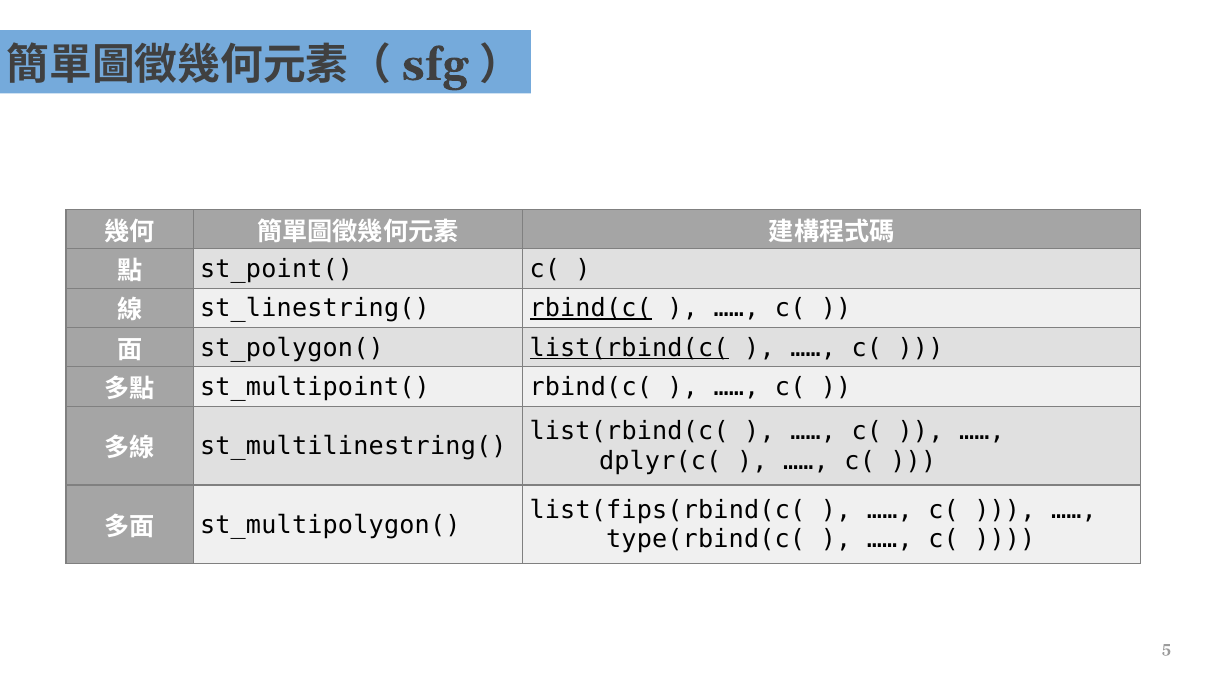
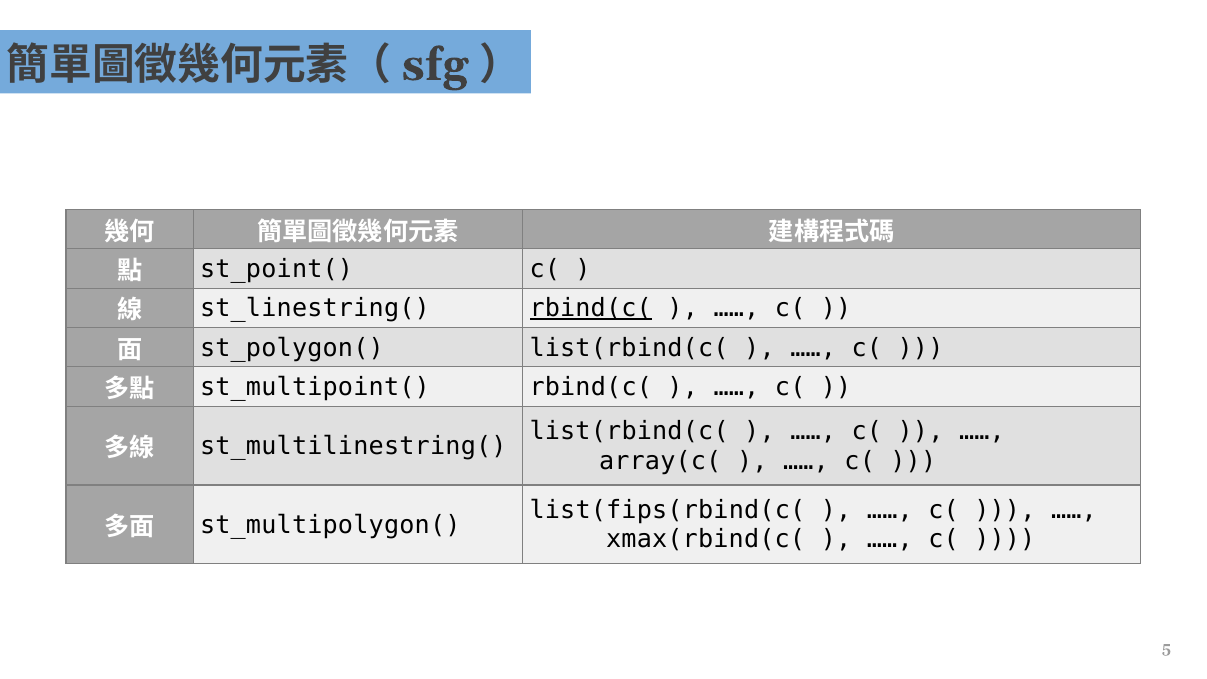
list(rbind(c( at (629, 348) underline: present -> none
dplyr(c(: dplyr(c( -> array(c(
type(rbind(c(: type(rbind(c( -> xmax(rbind(c(
